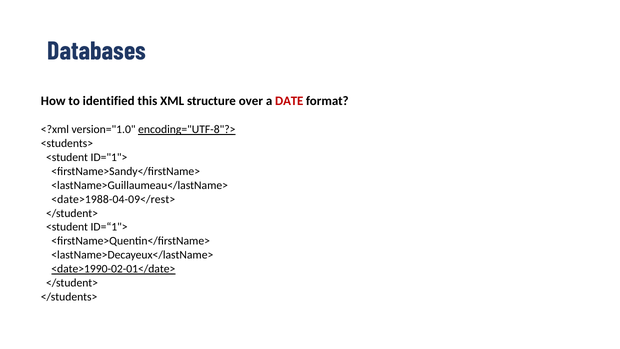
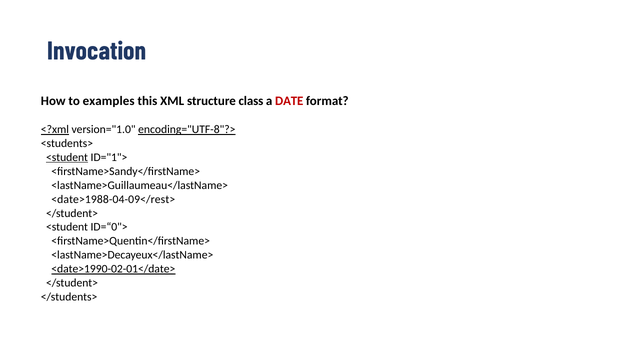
Databases: Databases -> Invocation
identified: identified -> examples
over: over -> class
<?xml underline: none -> present
<student at (67, 157) underline: none -> present
ID=“1">: ID=“1"> -> ID=“0">
